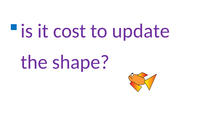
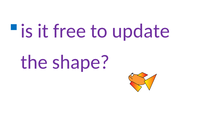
cost: cost -> free
